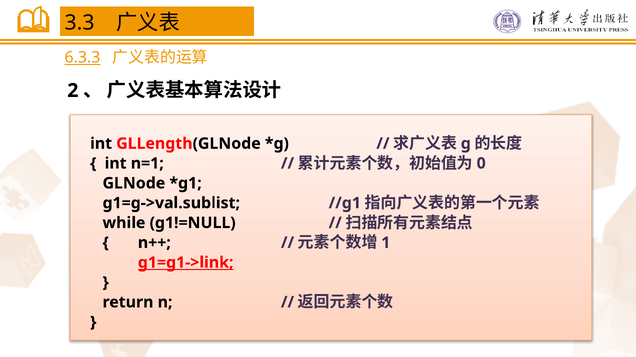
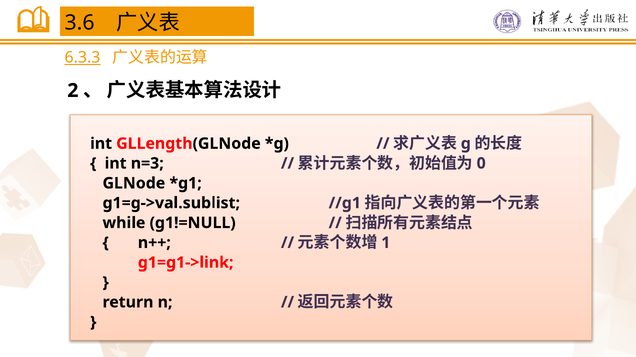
3.3: 3.3 -> 3.6
n=1: n=1 -> n=3
g1=g1->link underline: present -> none
